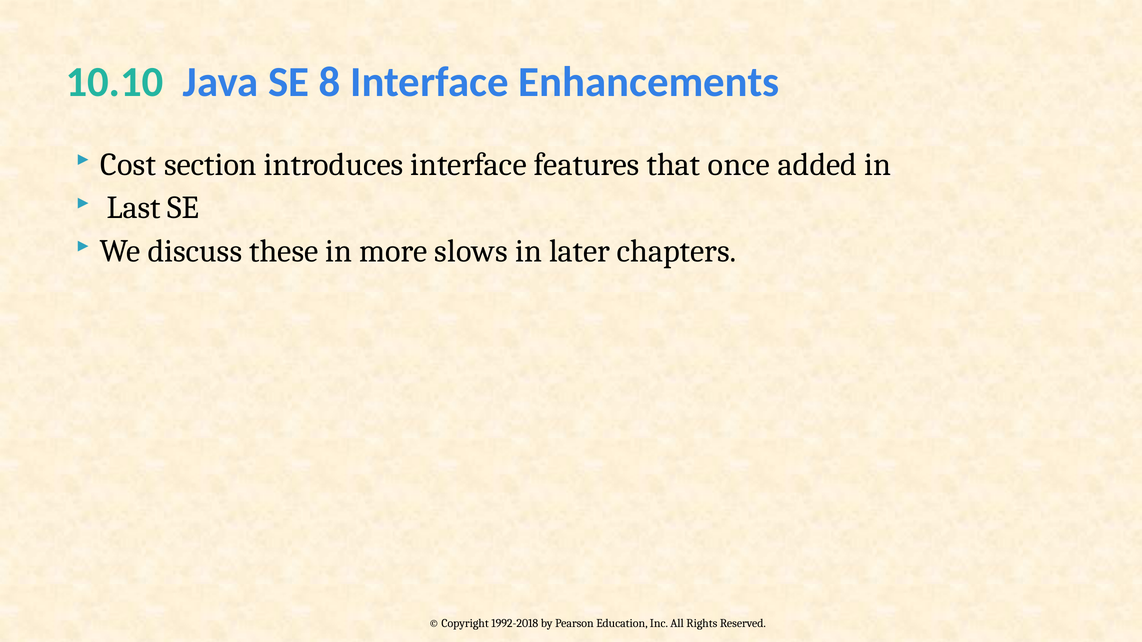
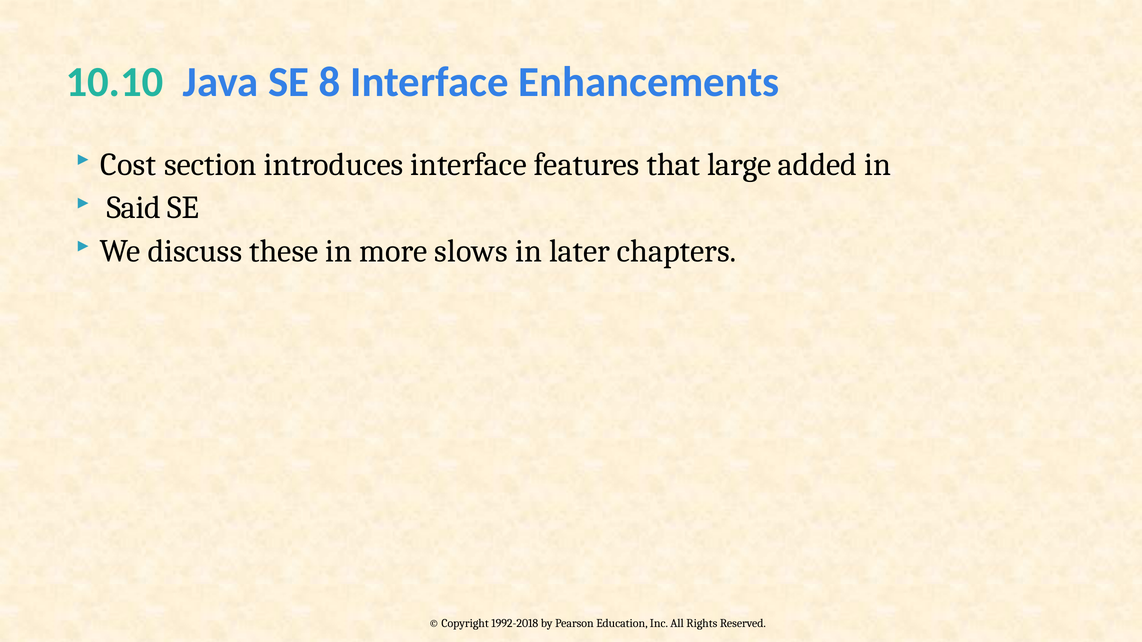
once: once -> large
Last: Last -> Said
